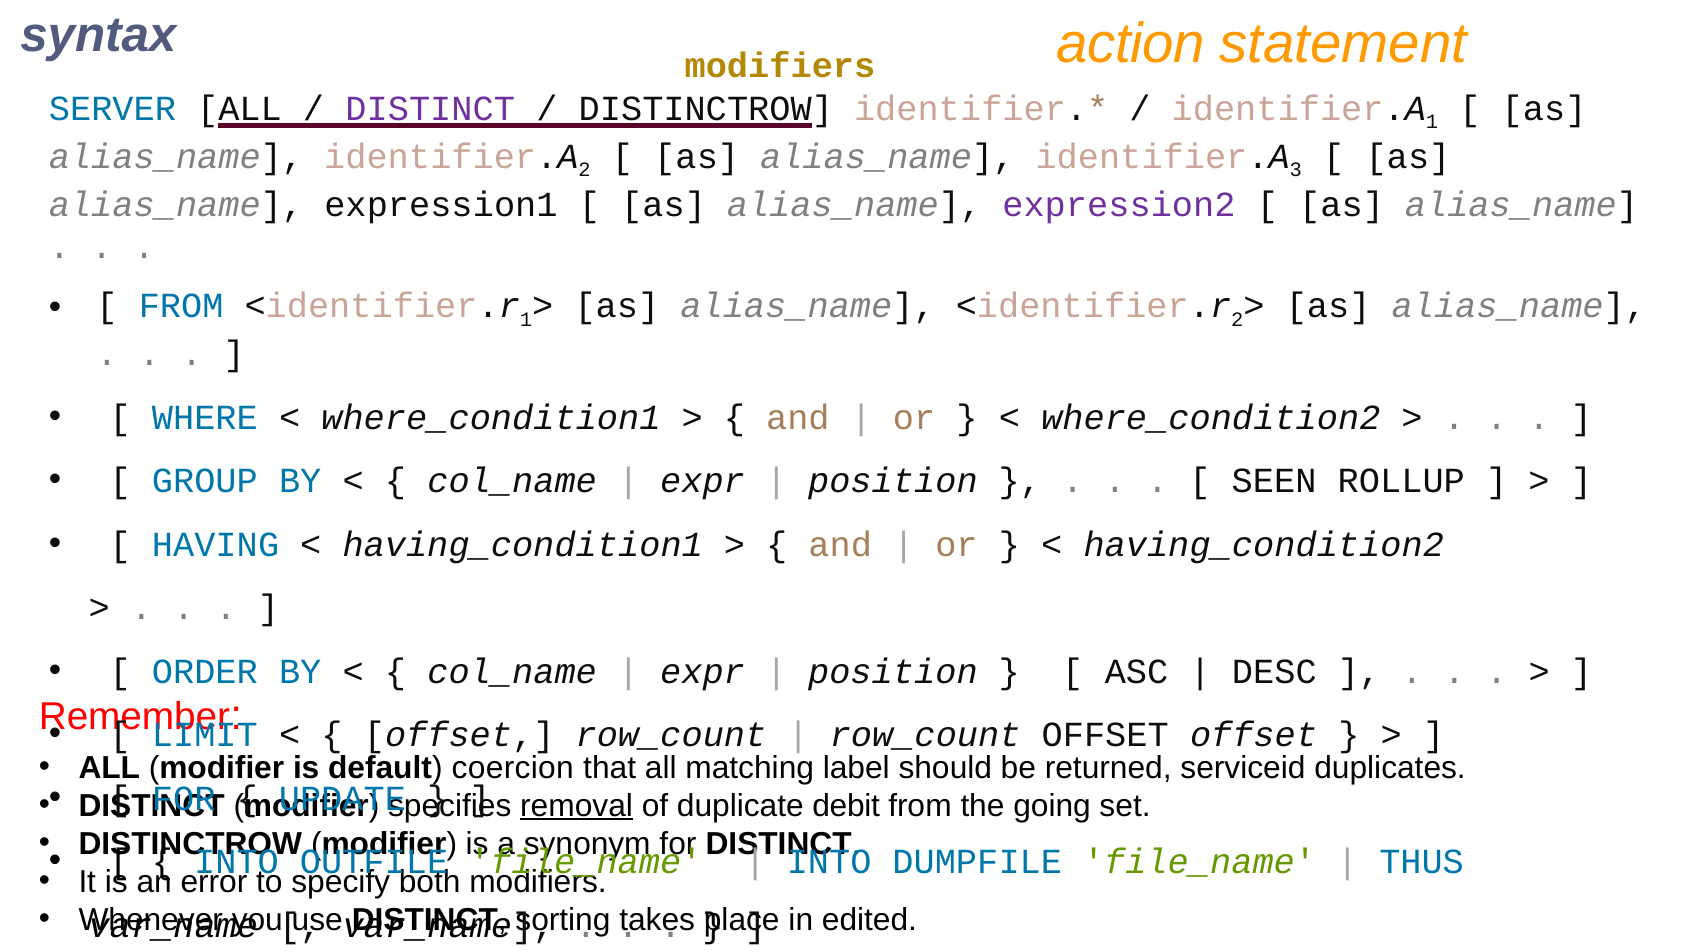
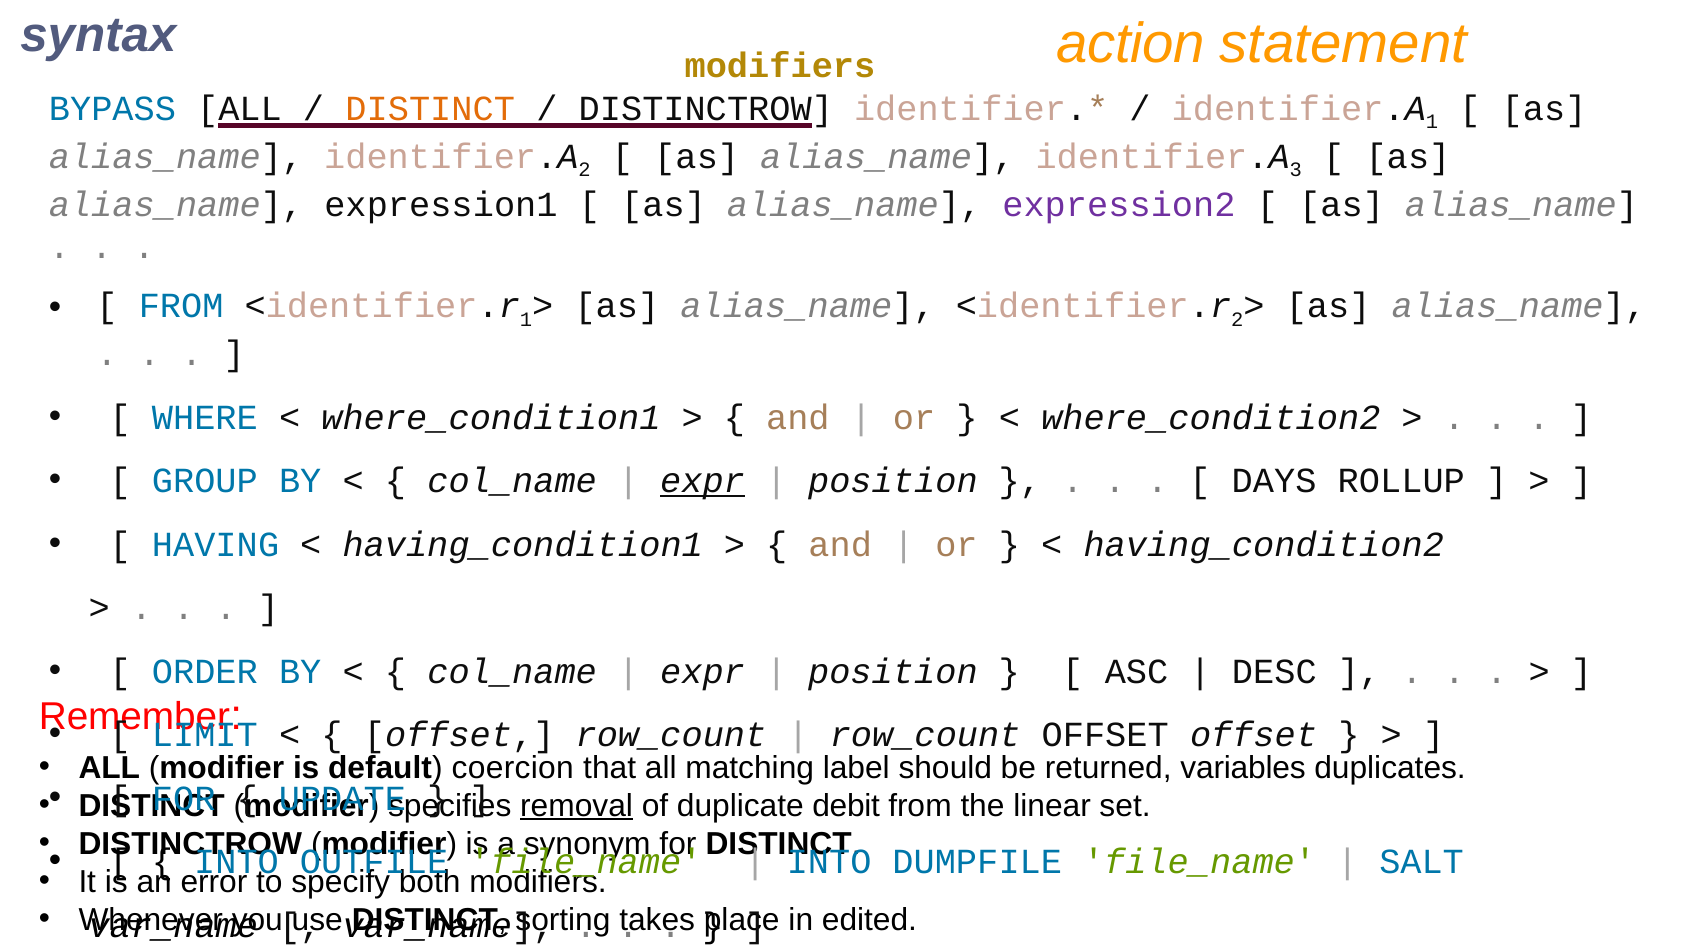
SERVER: SERVER -> BYPASS
DISTINCT at (430, 108) colour: purple -> orange
expr at (703, 481) underline: none -> present
SEEN: SEEN -> DAYS
serviceid: serviceid -> variables
going: going -> linear
THUS: THUS -> SALT
